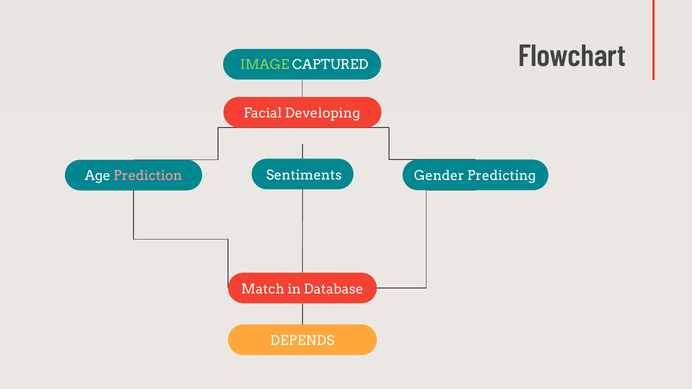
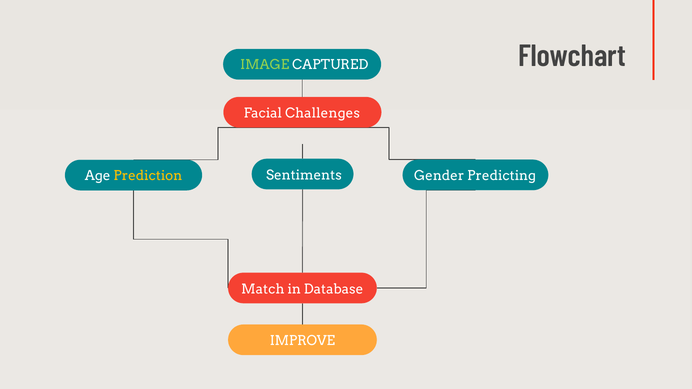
Developing: Developing -> Challenges
Prediction colour: pink -> yellow
DEPENDS: DEPENDS -> IMPROVE
